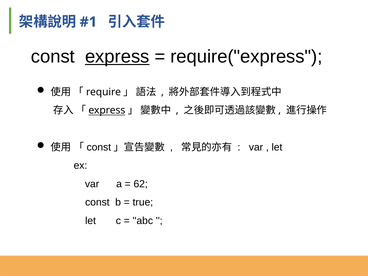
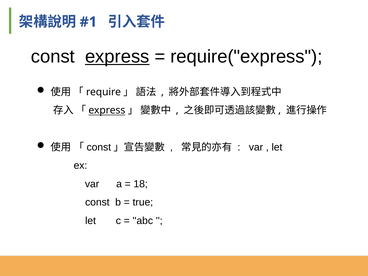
62: 62 -> 18
